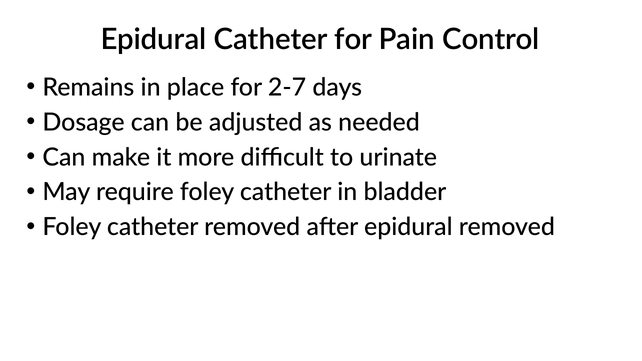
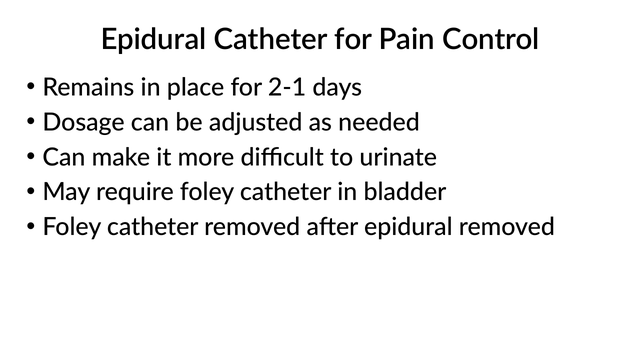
2-7: 2-7 -> 2-1
